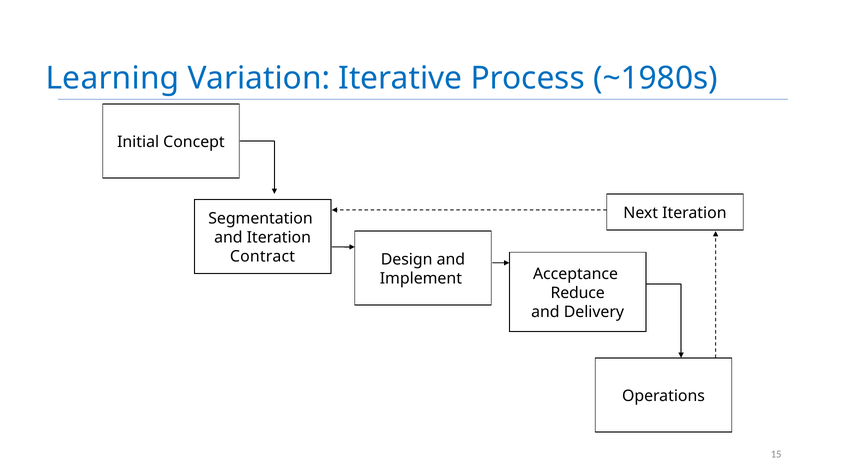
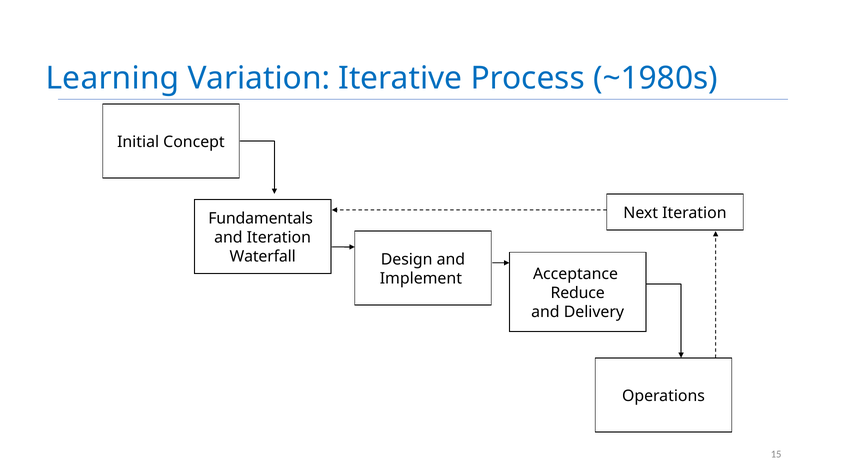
Segmentation: Segmentation -> Fundamentals
Contract: Contract -> Waterfall
